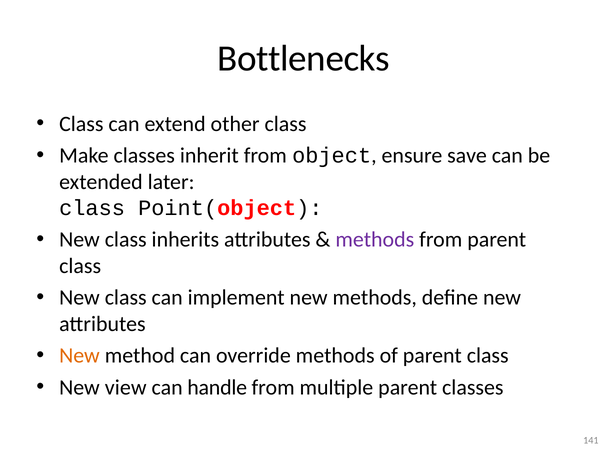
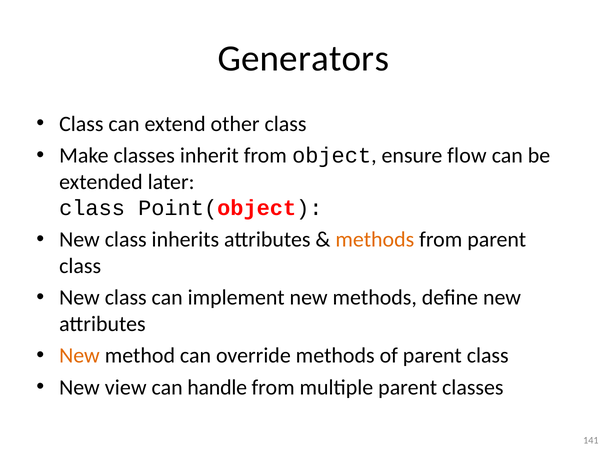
Bottlenecks: Bottlenecks -> Generators
save: save -> flow
methods at (375, 240) colour: purple -> orange
